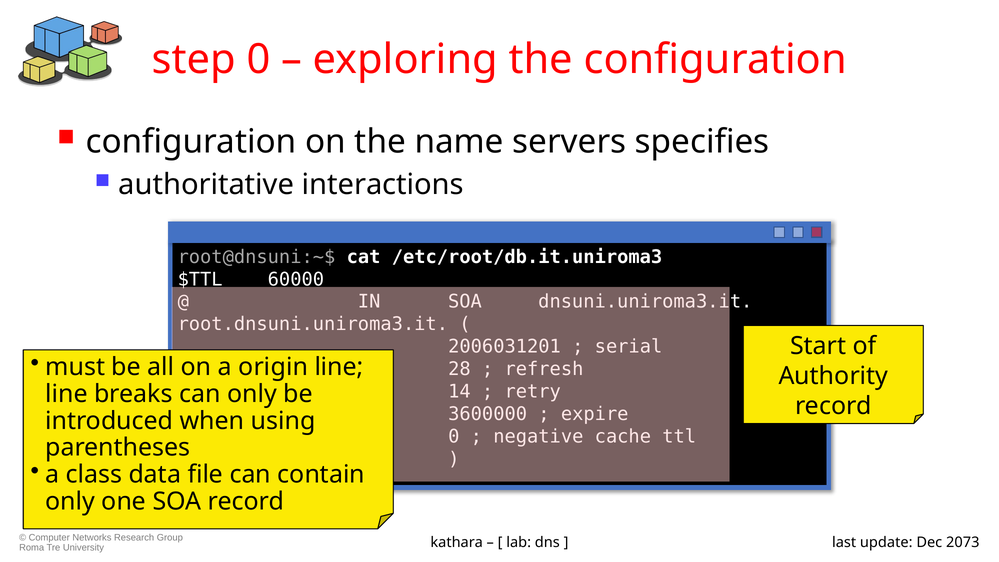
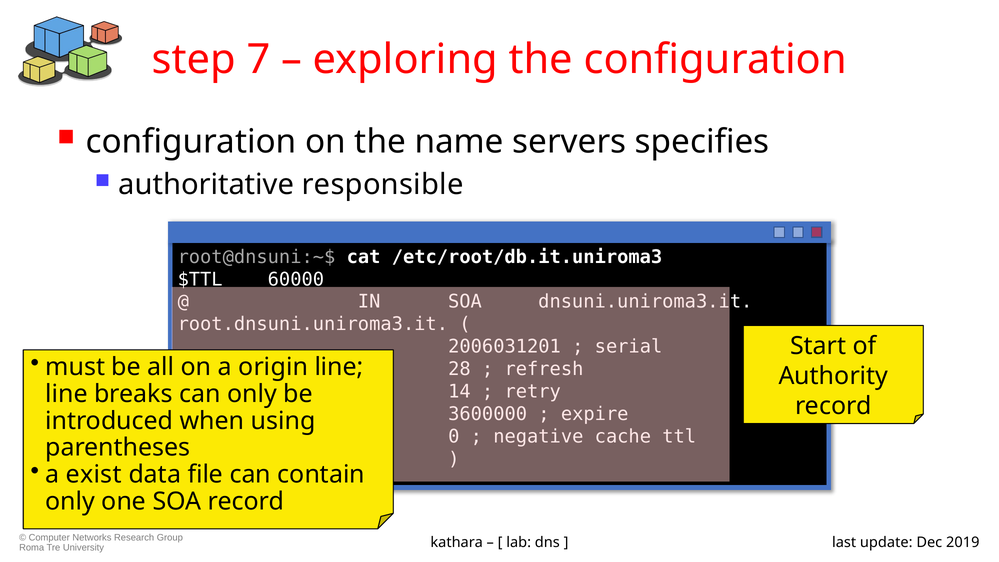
step 0: 0 -> 7
interactions: interactions -> responsible
class: class -> exist
2073: 2073 -> 2019
